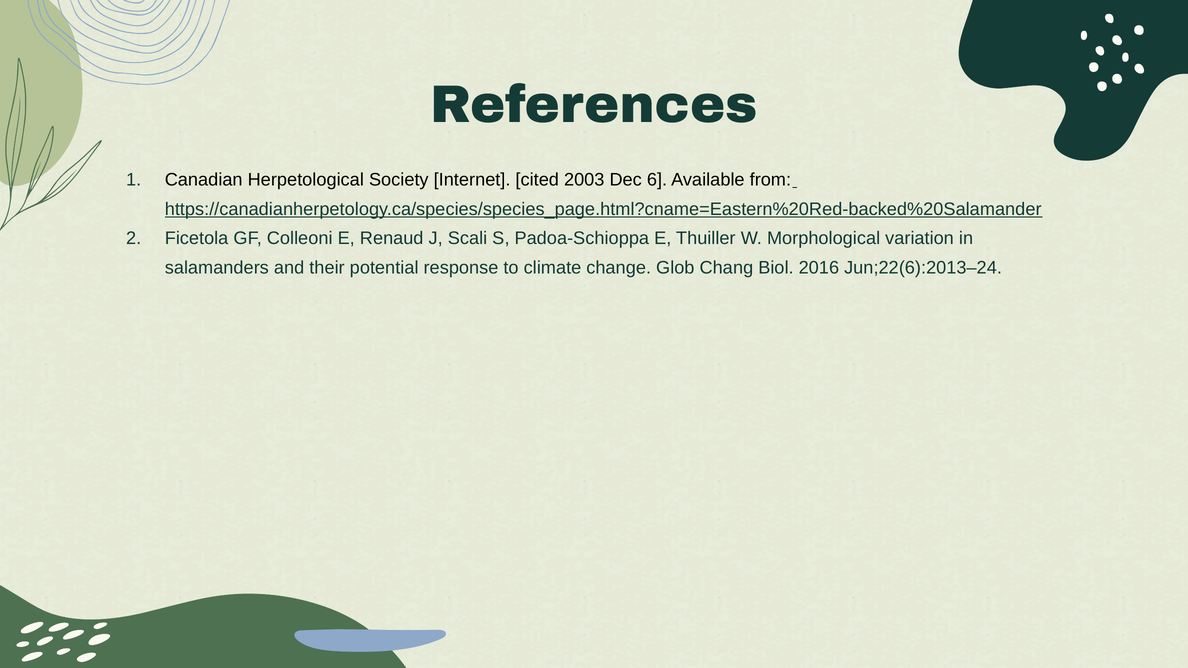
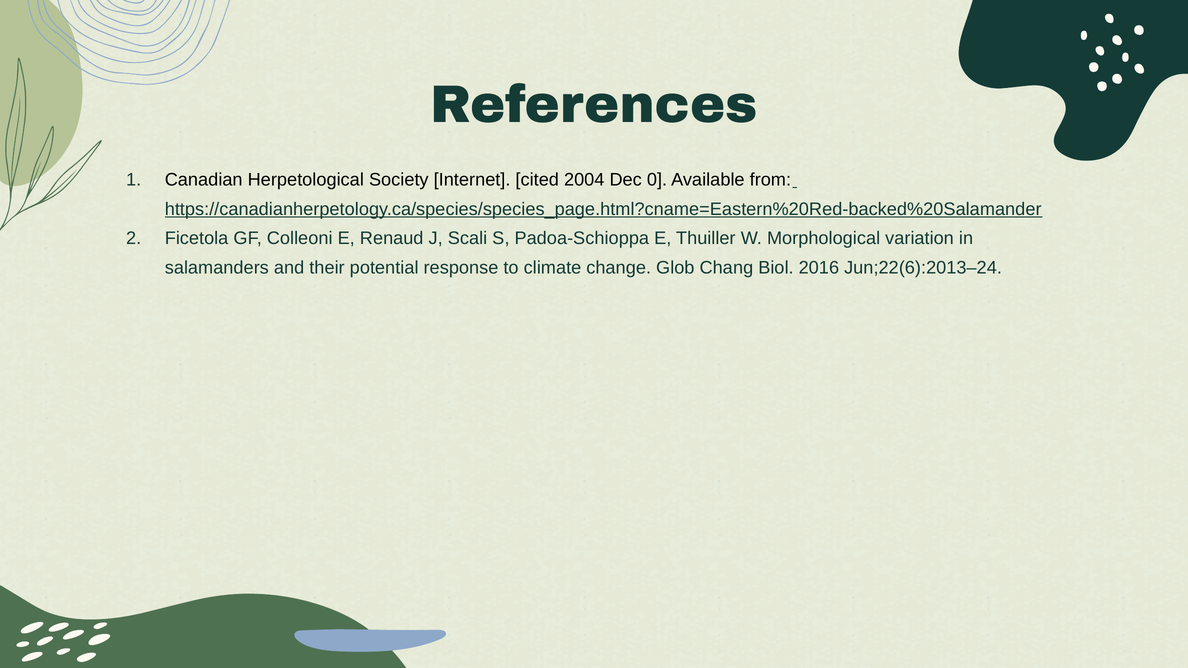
2003: 2003 -> 2004
6: 6 -> 0
